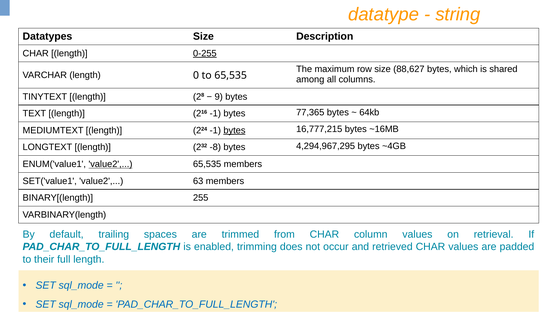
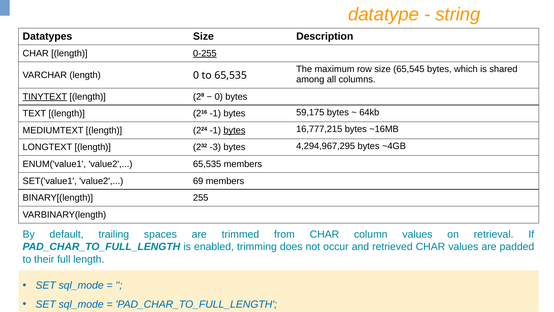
88,627: 88,627 -> 65,545
TINYTEXT underline: none -> present
9 at (219, 97): 9 -> 0
77,365: 77,365 -> 59,175
-8: -8 -> -3
value2 at (110, 164) underline: present -> none
63: 63 -> 69
